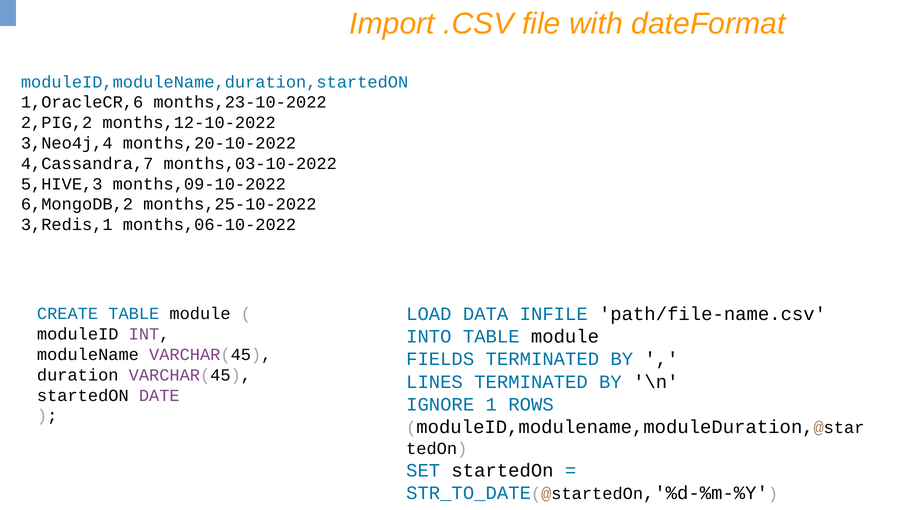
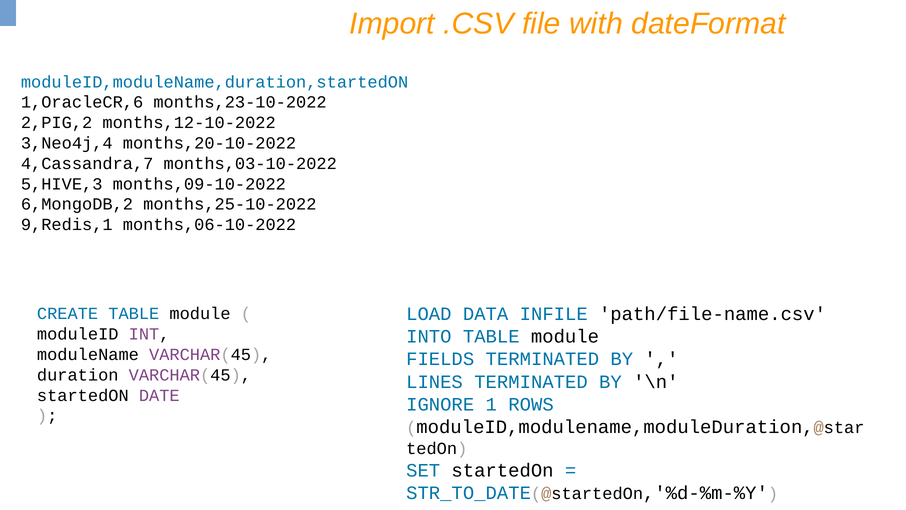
3,Redis,1: 3,Redis,1 -> 9,Redis,1
